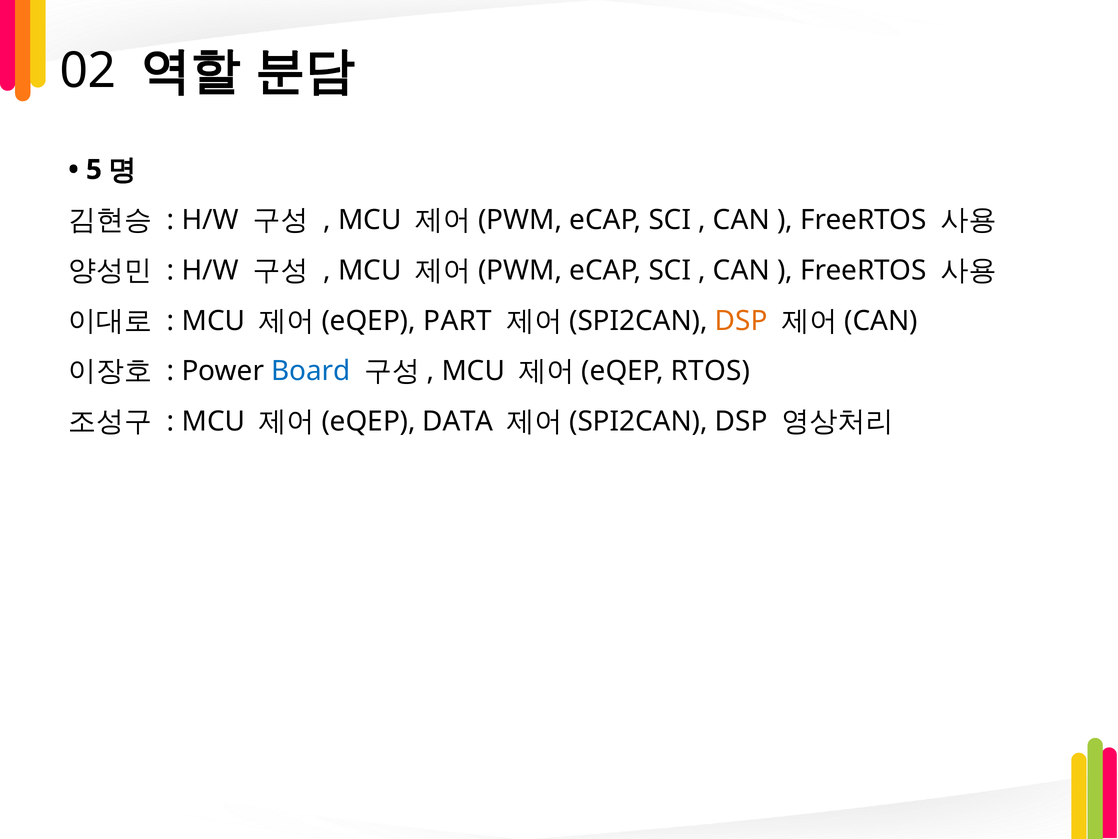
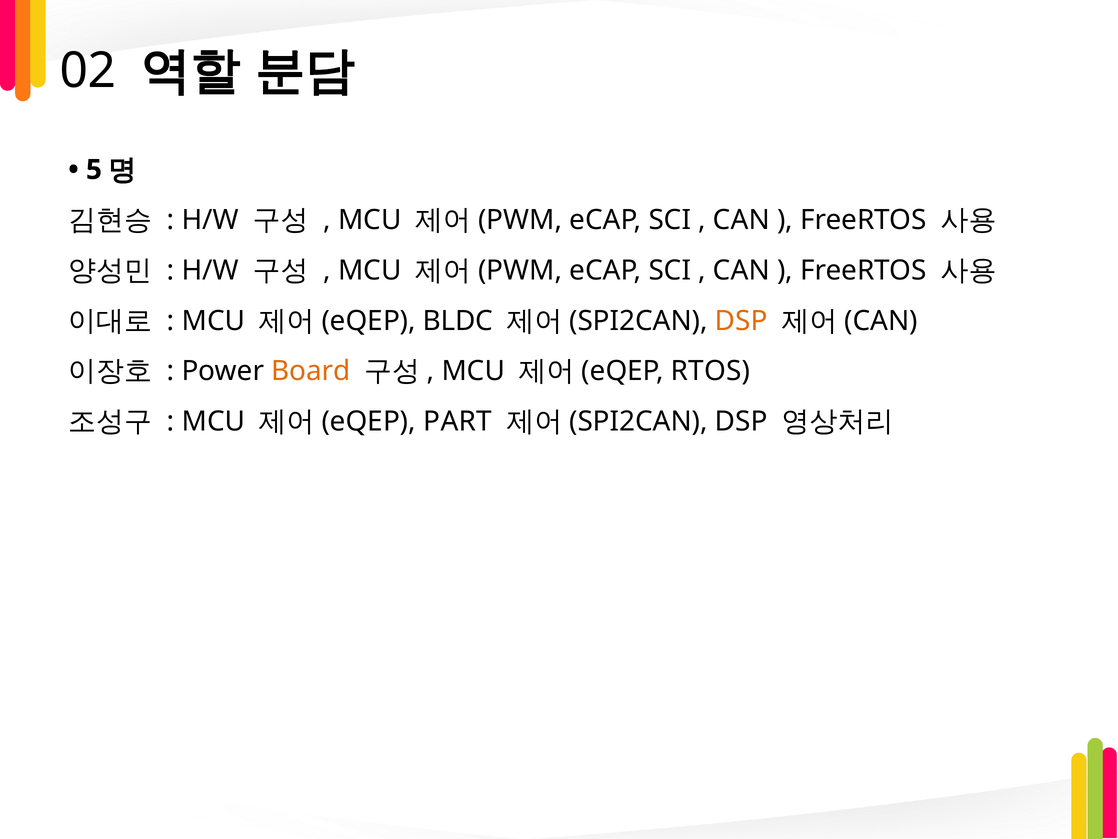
PART: PART -> BLDC
Board colour: blue -> orange
DATA: DATA -> PART
